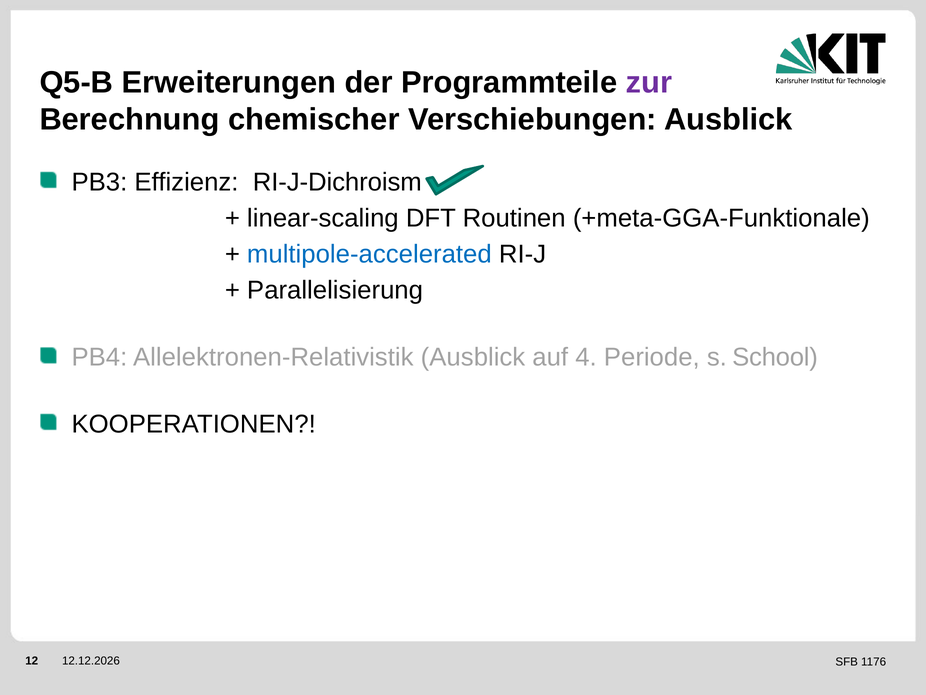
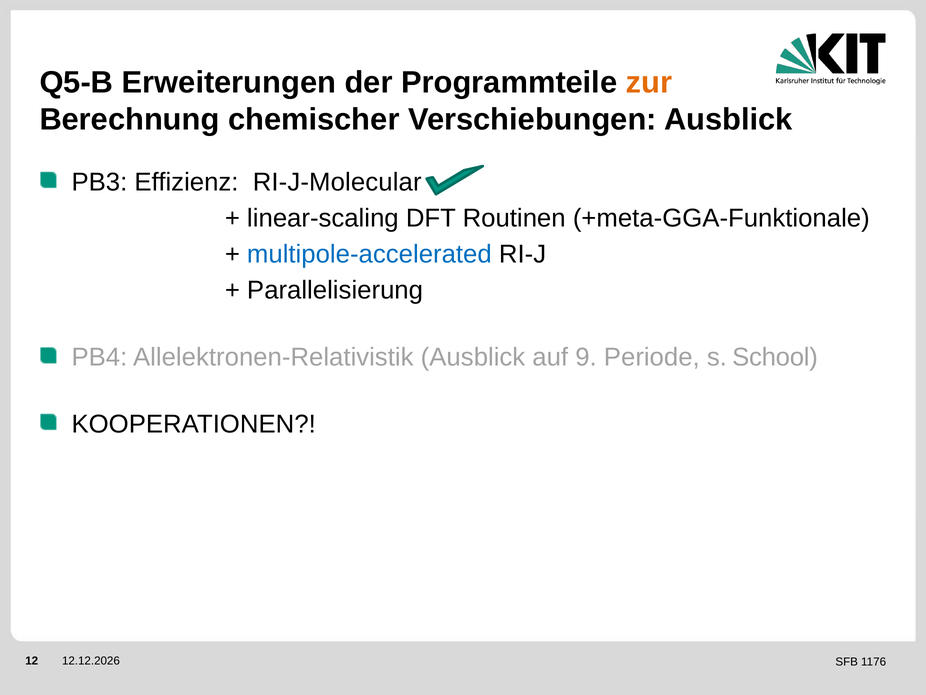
zur colour: purple -> orange
RI-J-Dichroism: RI-J-Dichroism -> RI-J-Molecular
4: 4 -> 9
